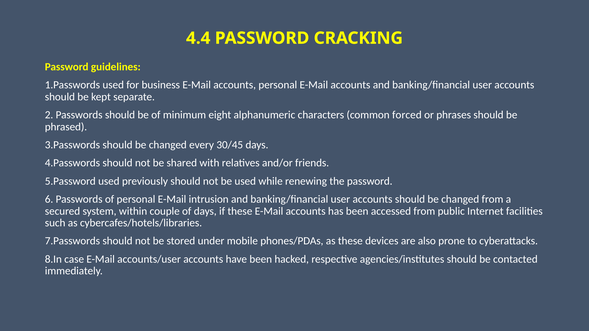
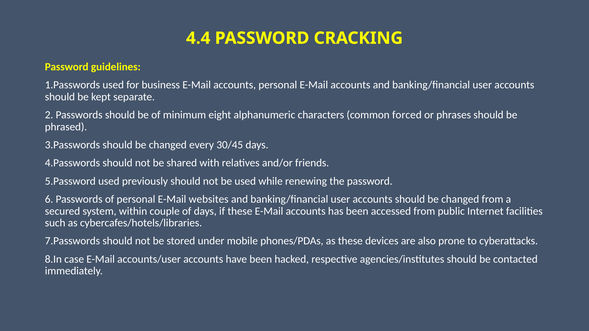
intrusion: intrusion -> websites
